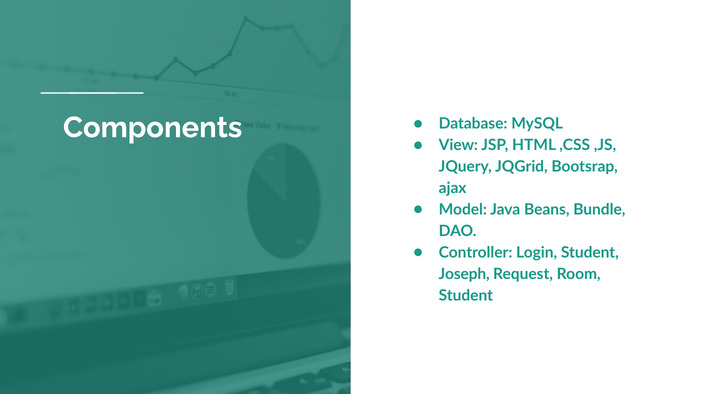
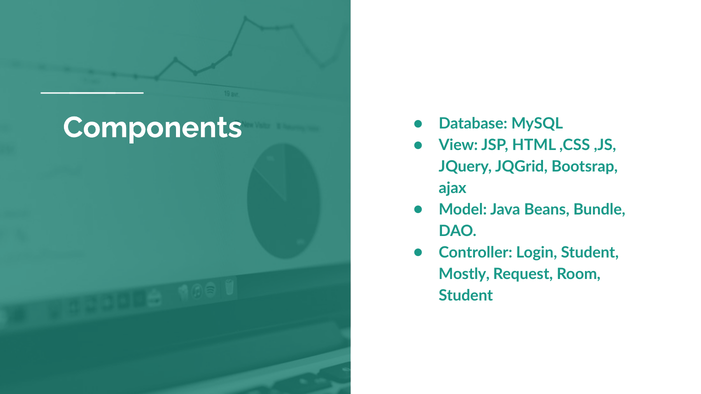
Joseph: Joseph -> Mostly
